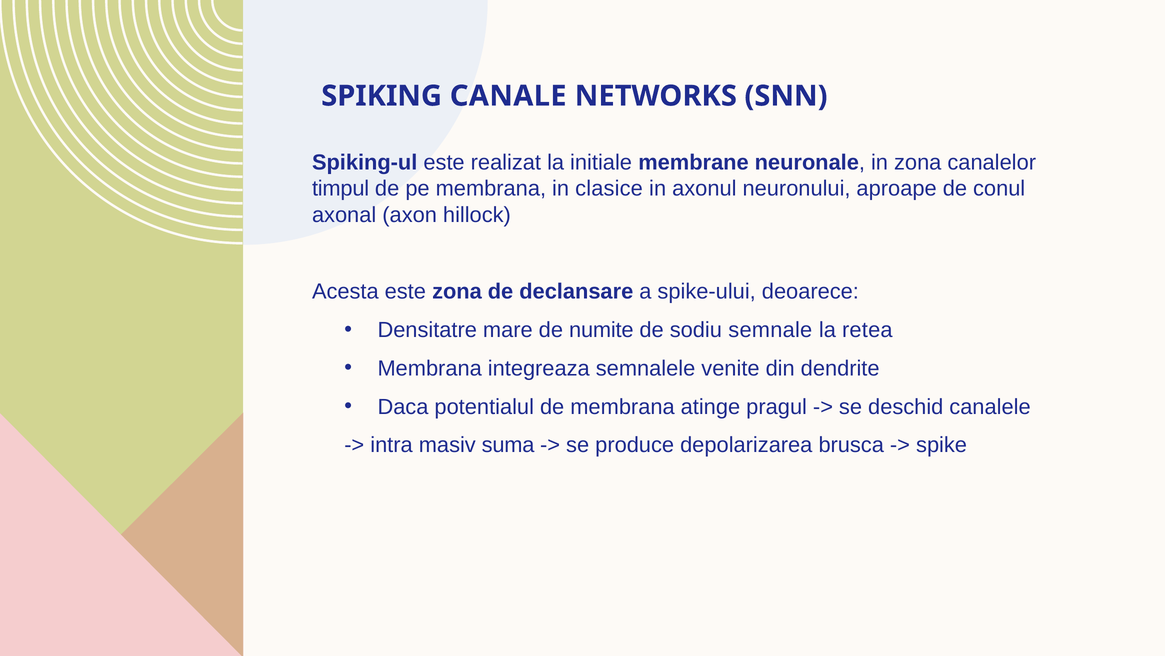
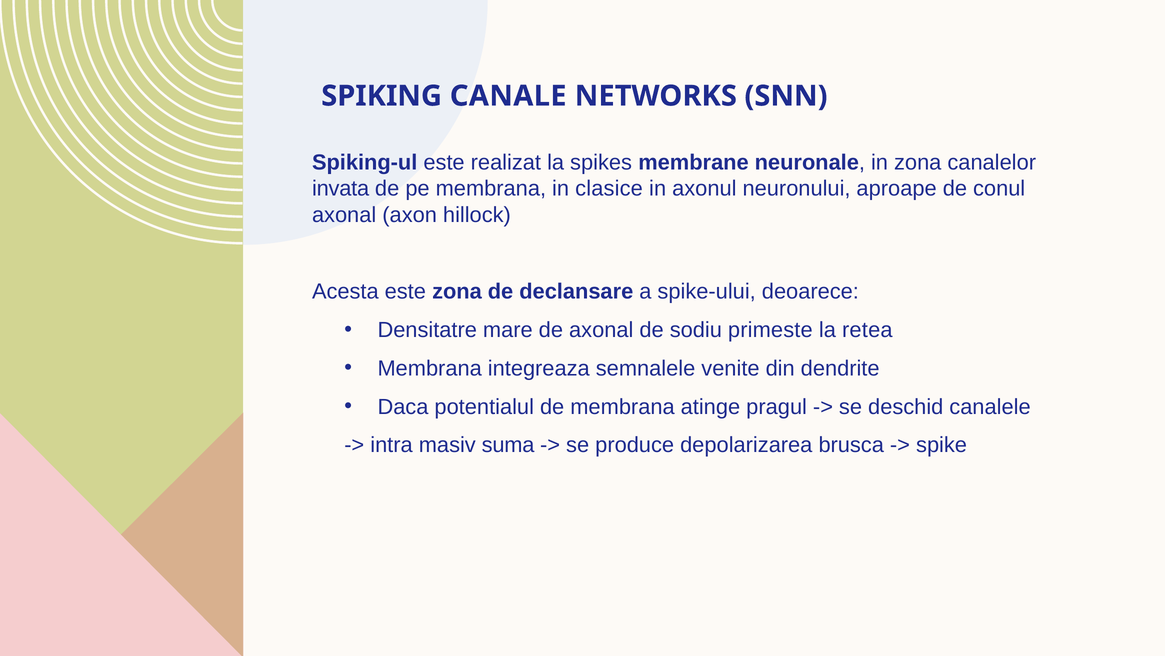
initiale: initiale -> spikes
timpul: timpul -> invata
de numite: numite -> axonal
semnale: semnale -> primeste
